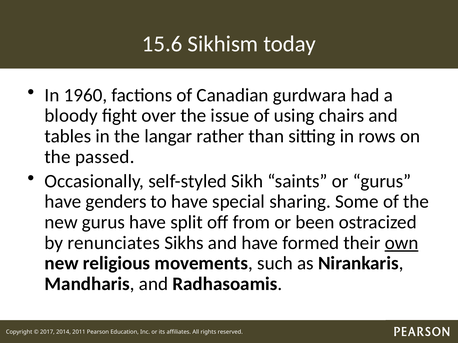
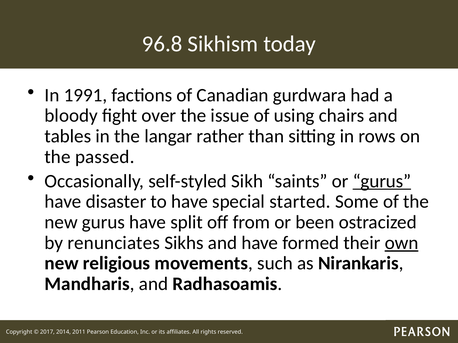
15.6: 15.6 -> 96.8
1960: 1960 -> 1991
gurus at (382, 181) underline: none -> present
genders: genders -> disaster
sharing: sharing -> started
